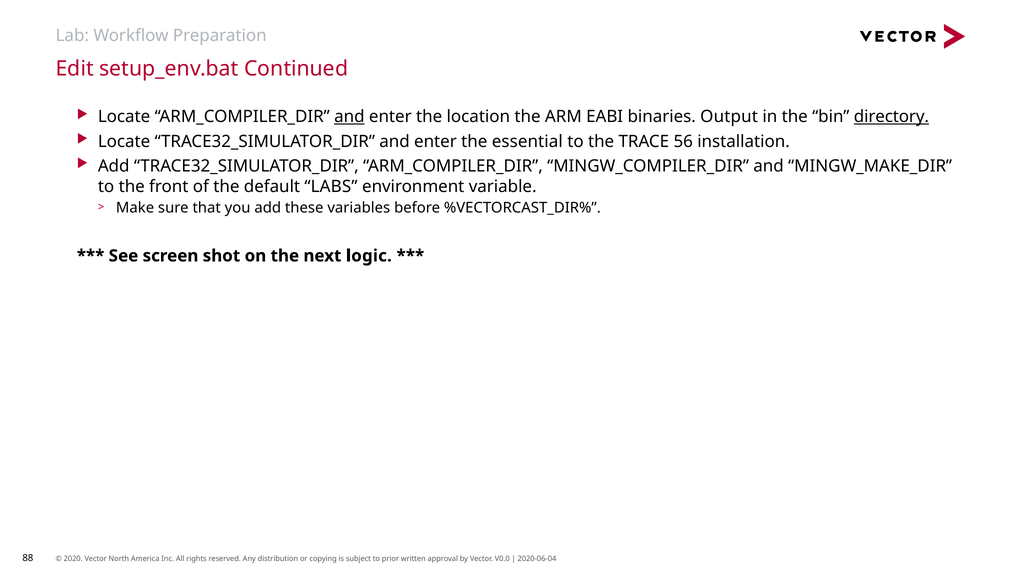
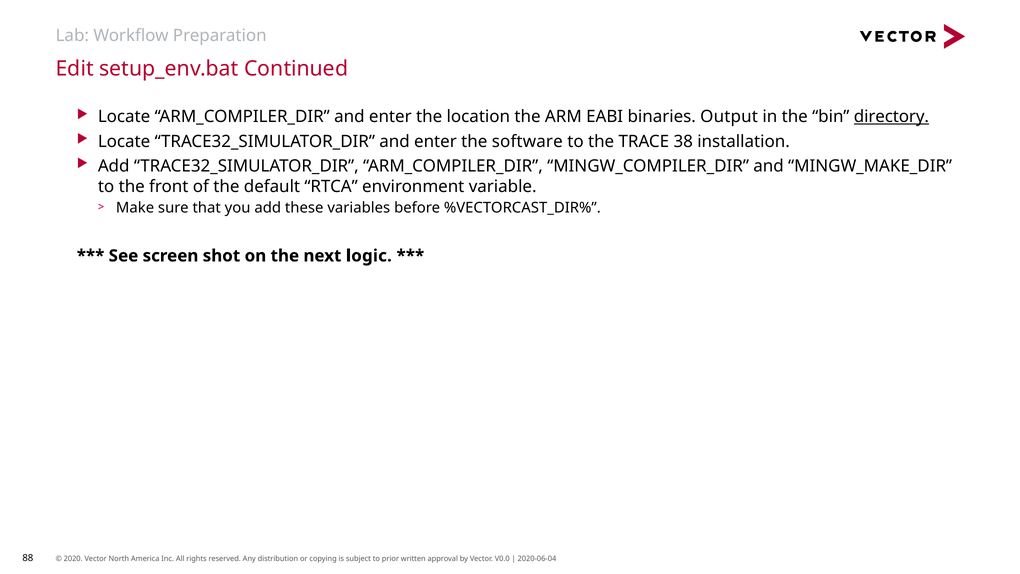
and at (349, 117) underline: present -> none
essential: essential -> software
56: 56 -> 38
LABS: LABS -> RTCA
